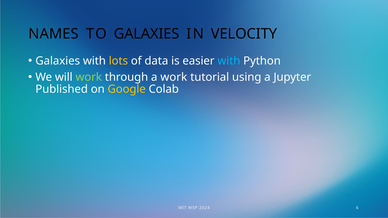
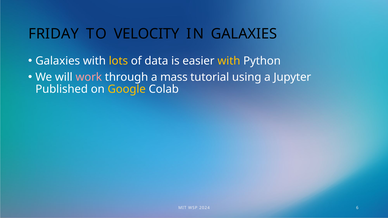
NAMES: NAMES -> FRIDAY
TO GALAXIES: GALAXIES -> VELOCITY
IN VELOCITY: VELOCITY -> GALAXIES
with at (229, 61) colour: light blue -> yellow
work at (89, 77) colour: light green -> pink
a work: work -> mass
